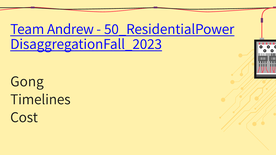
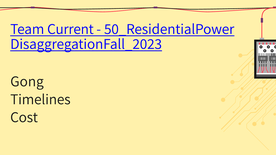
Andrew: Andrew -> Current
